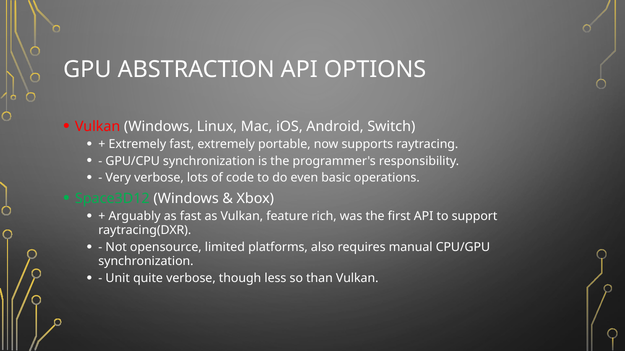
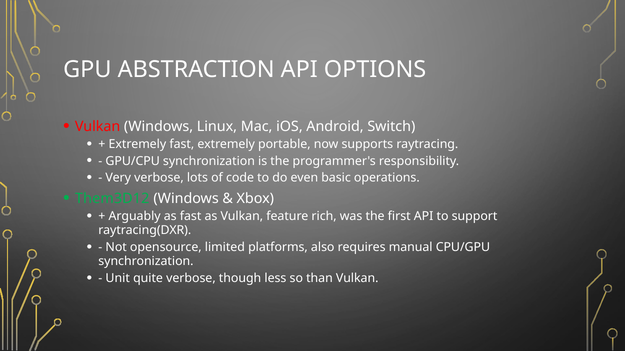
Space3D12: Space3D12 -> Them3D12
